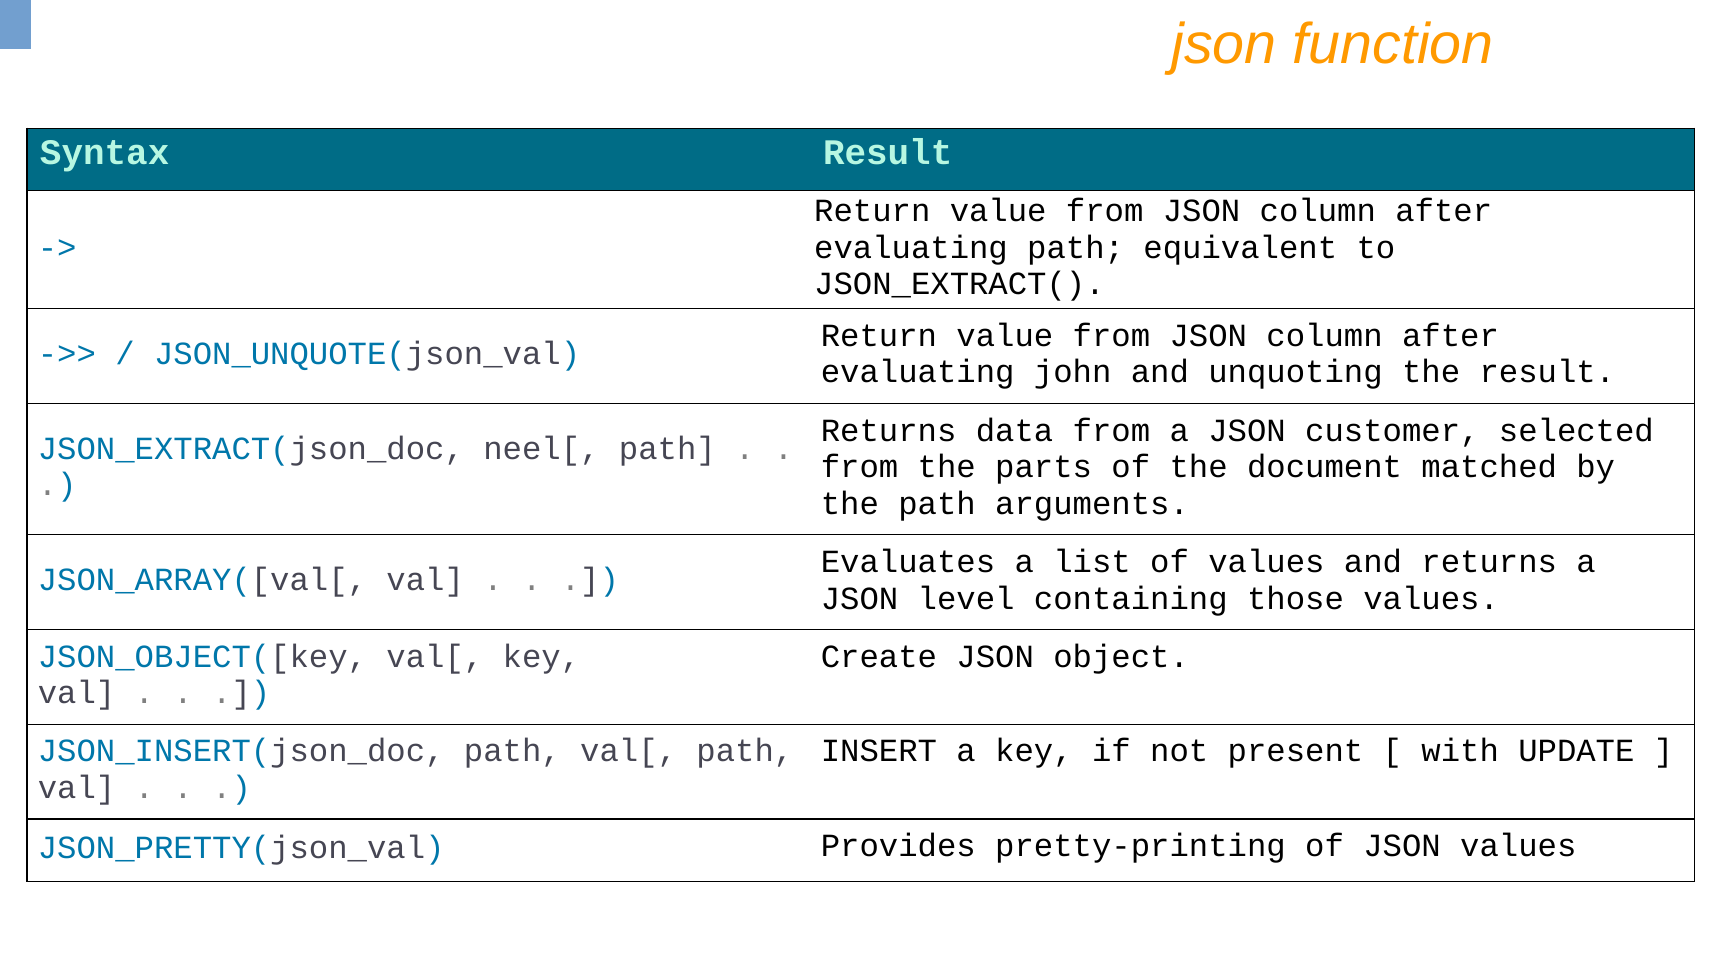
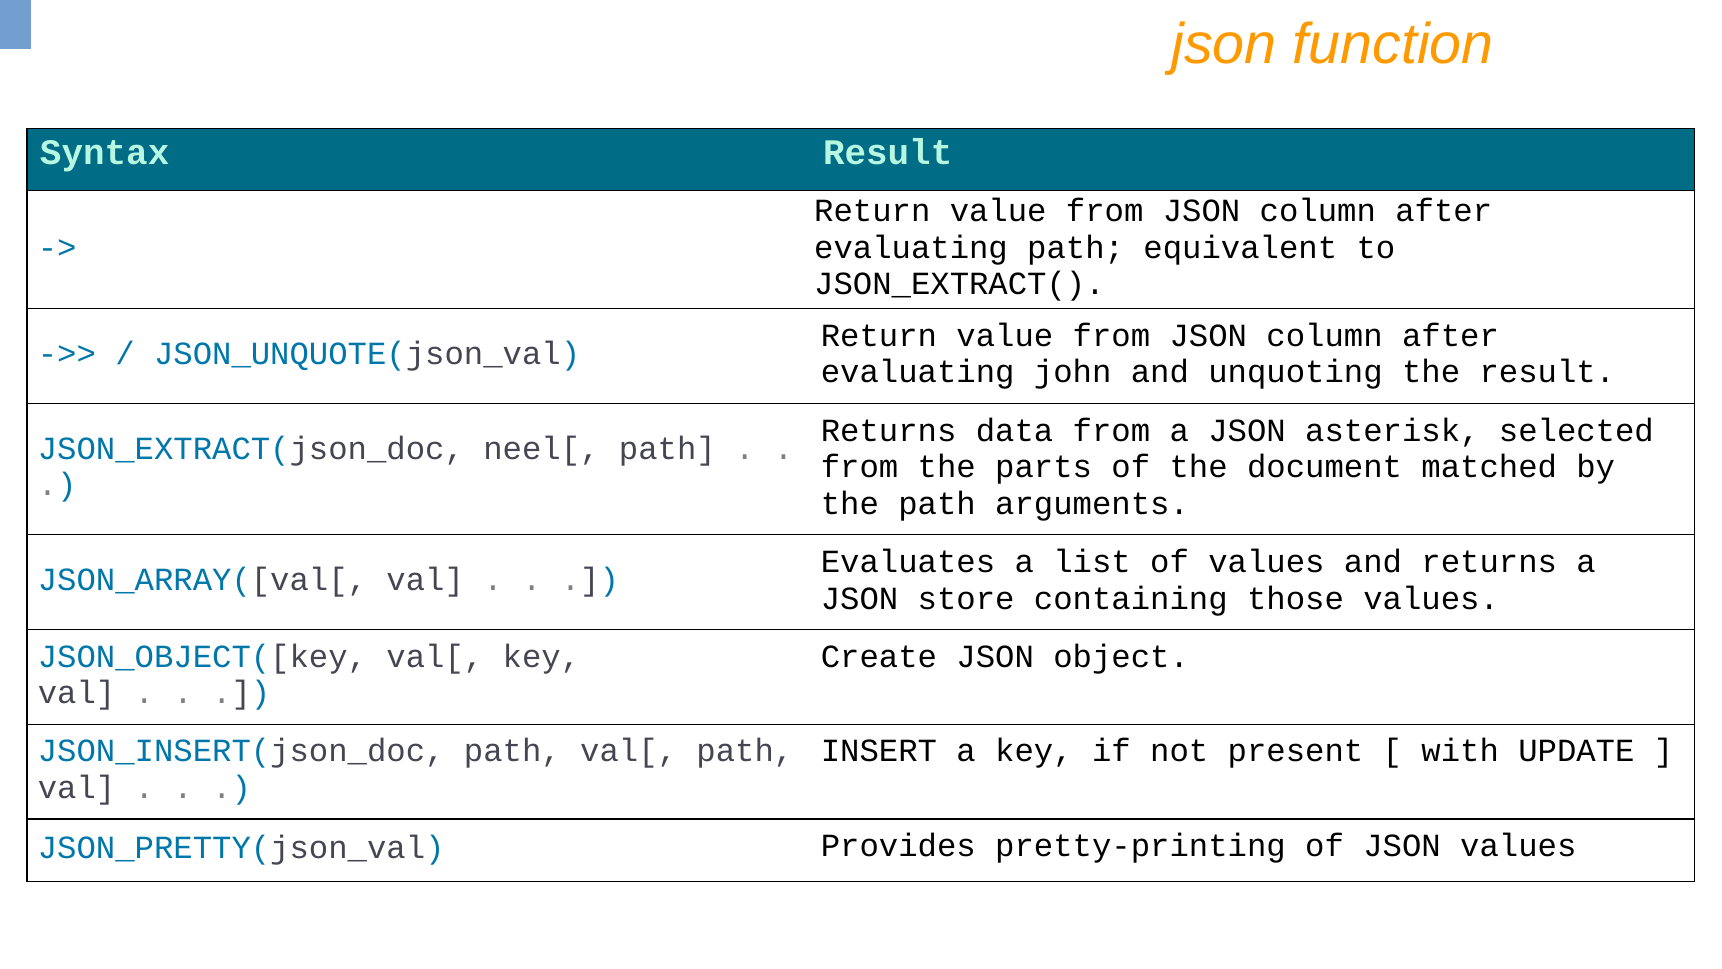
customer: customer -> asterisk
level: level -> store
